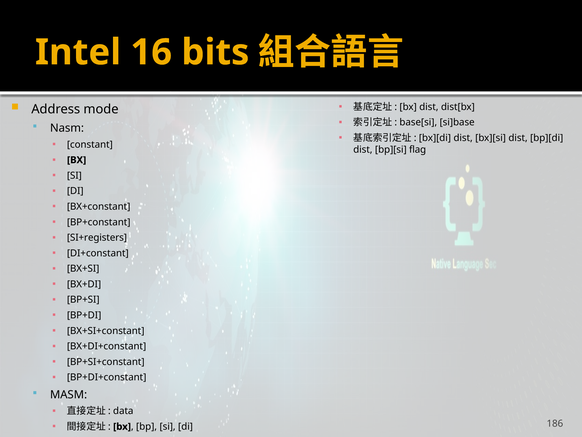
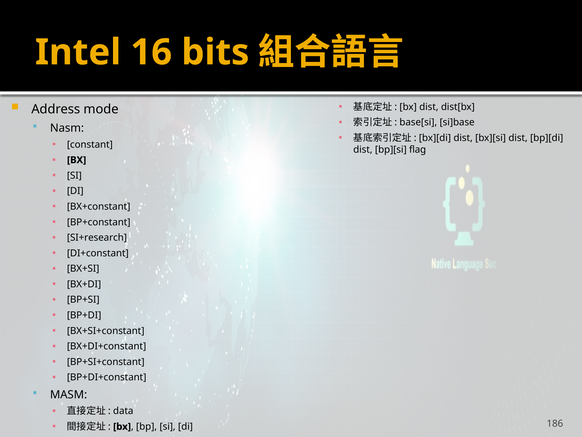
SI+registers: SI+registers -> SI+research
